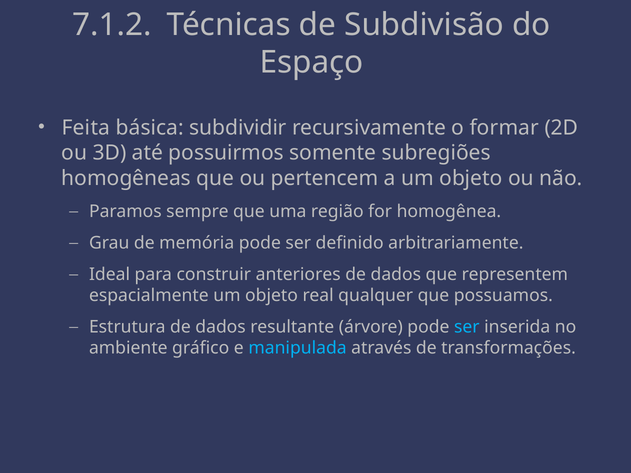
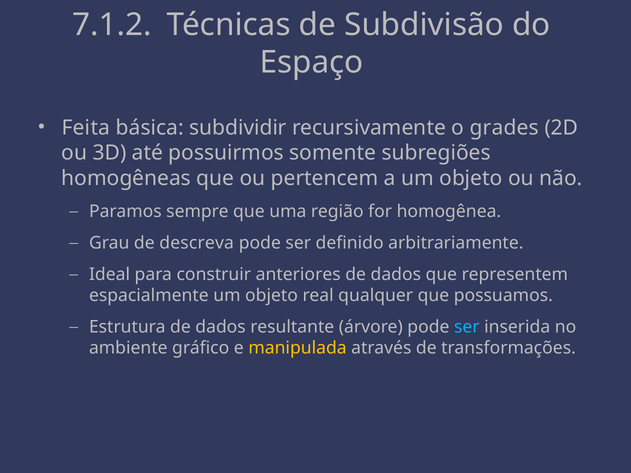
formar: formar -> grades
memória: memória -> descreva
manipulada colour: light blue -> yellow
